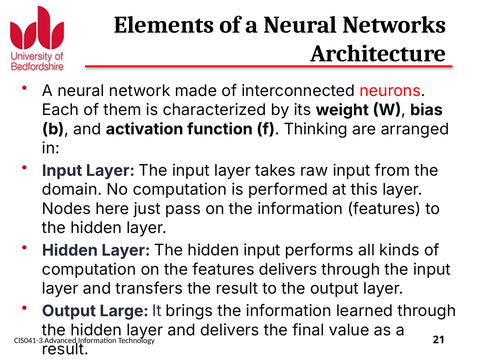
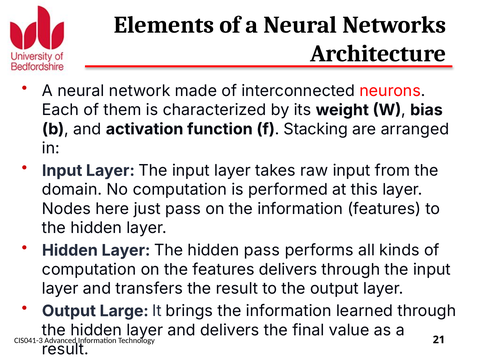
Thinking: Thinking -> Stacking
hidden input: input -> pass
